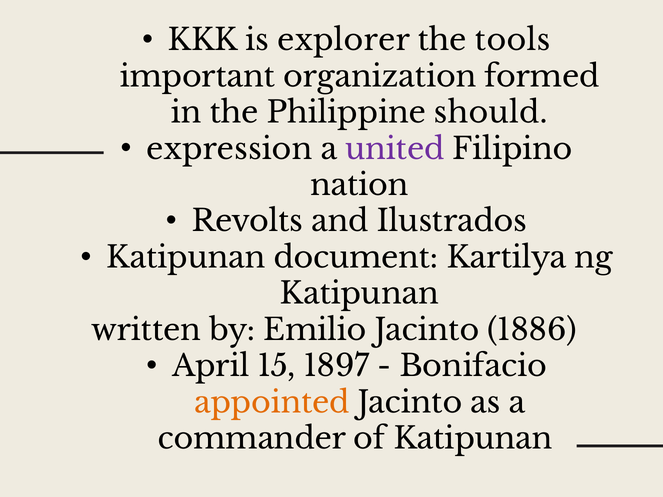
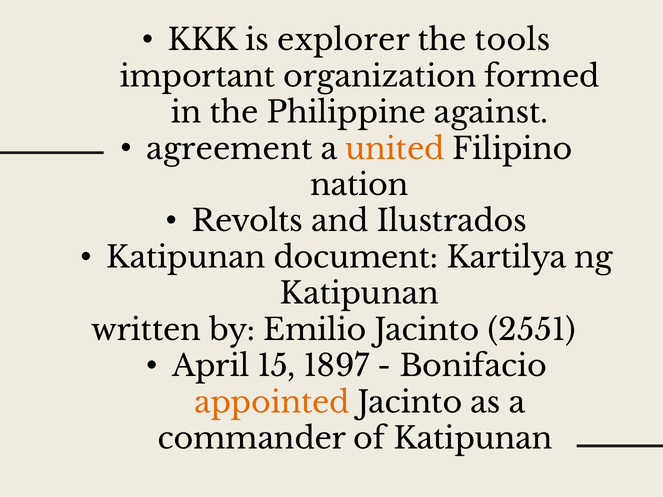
should: should -> against
expression: expression -> agreement
united colour: purple -> orange
1886: 1886 -> 2551
